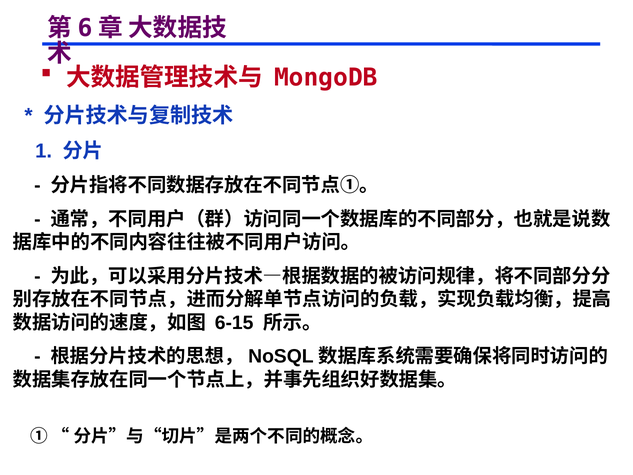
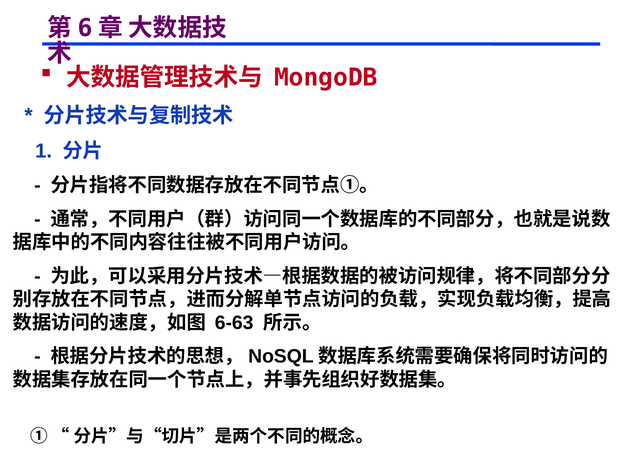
6-15: 6-15 -> 6-63
